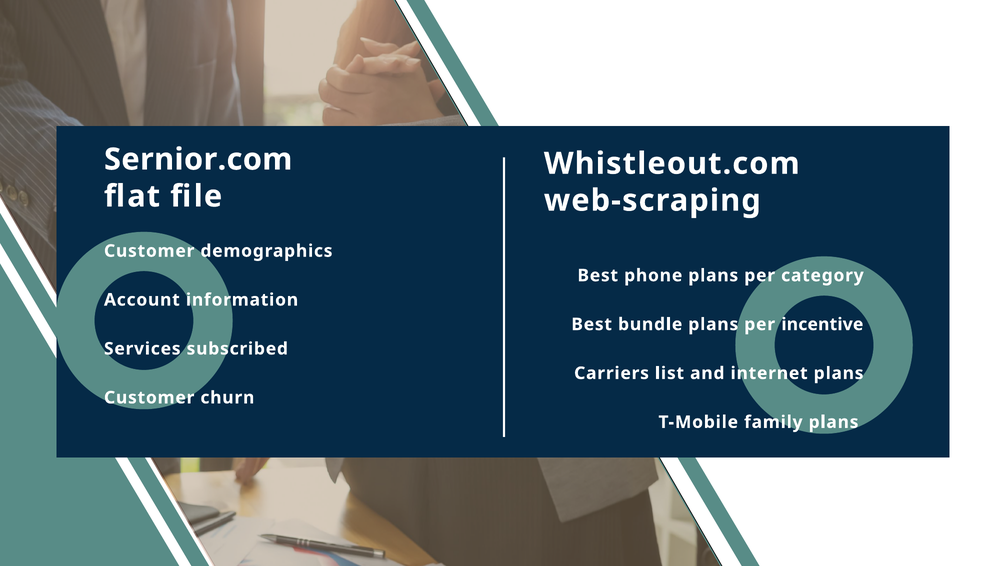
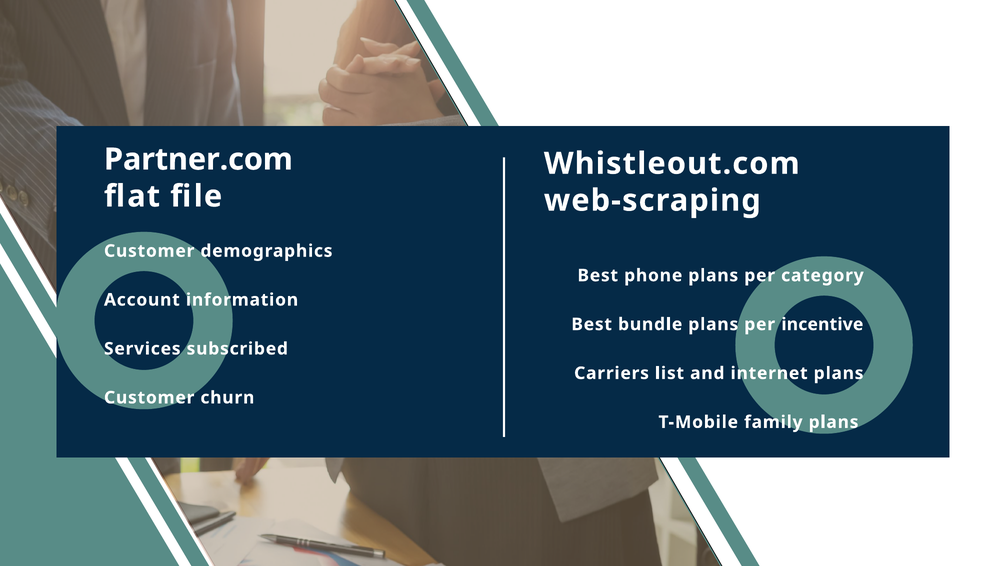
Sernior.com: Sernior.com -> Partner.com
